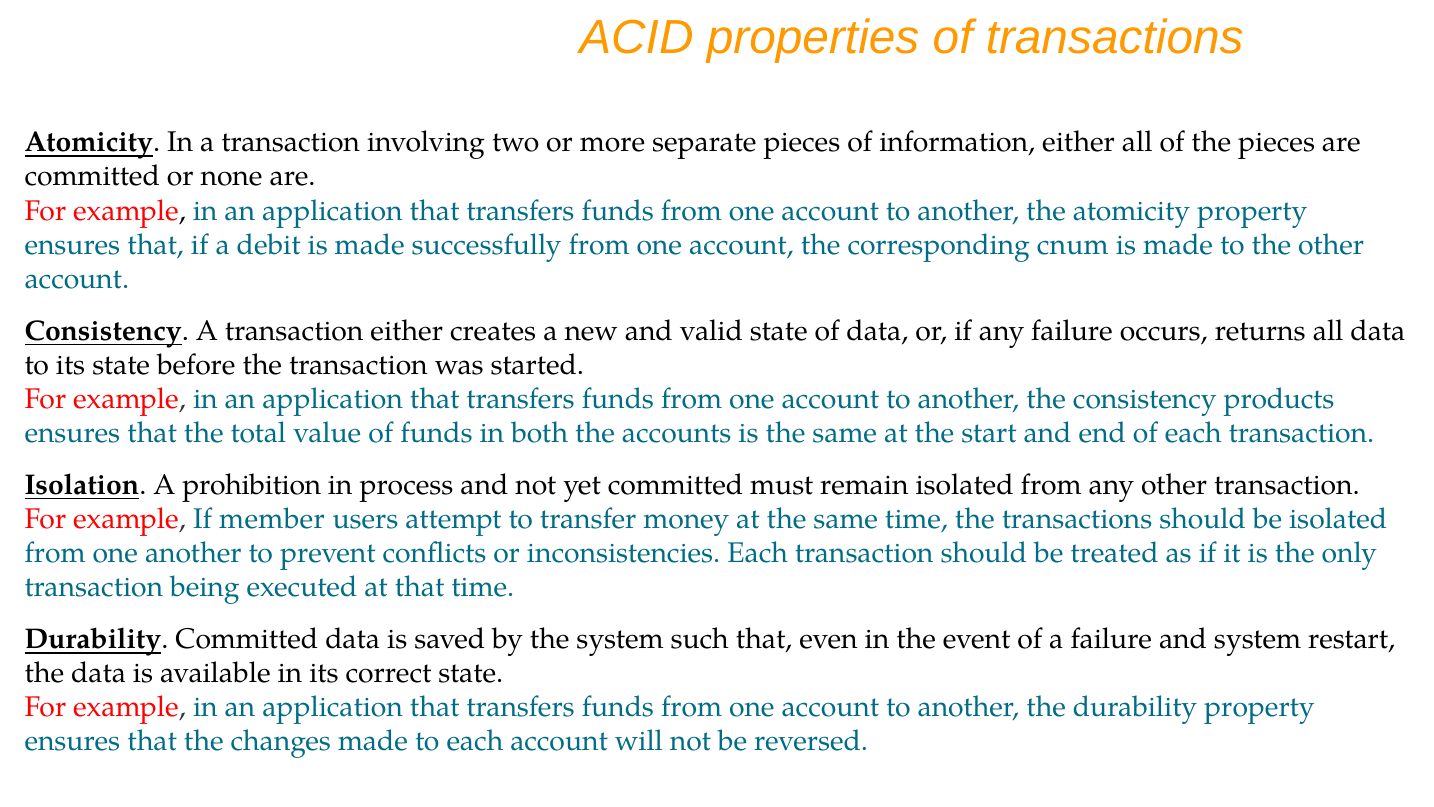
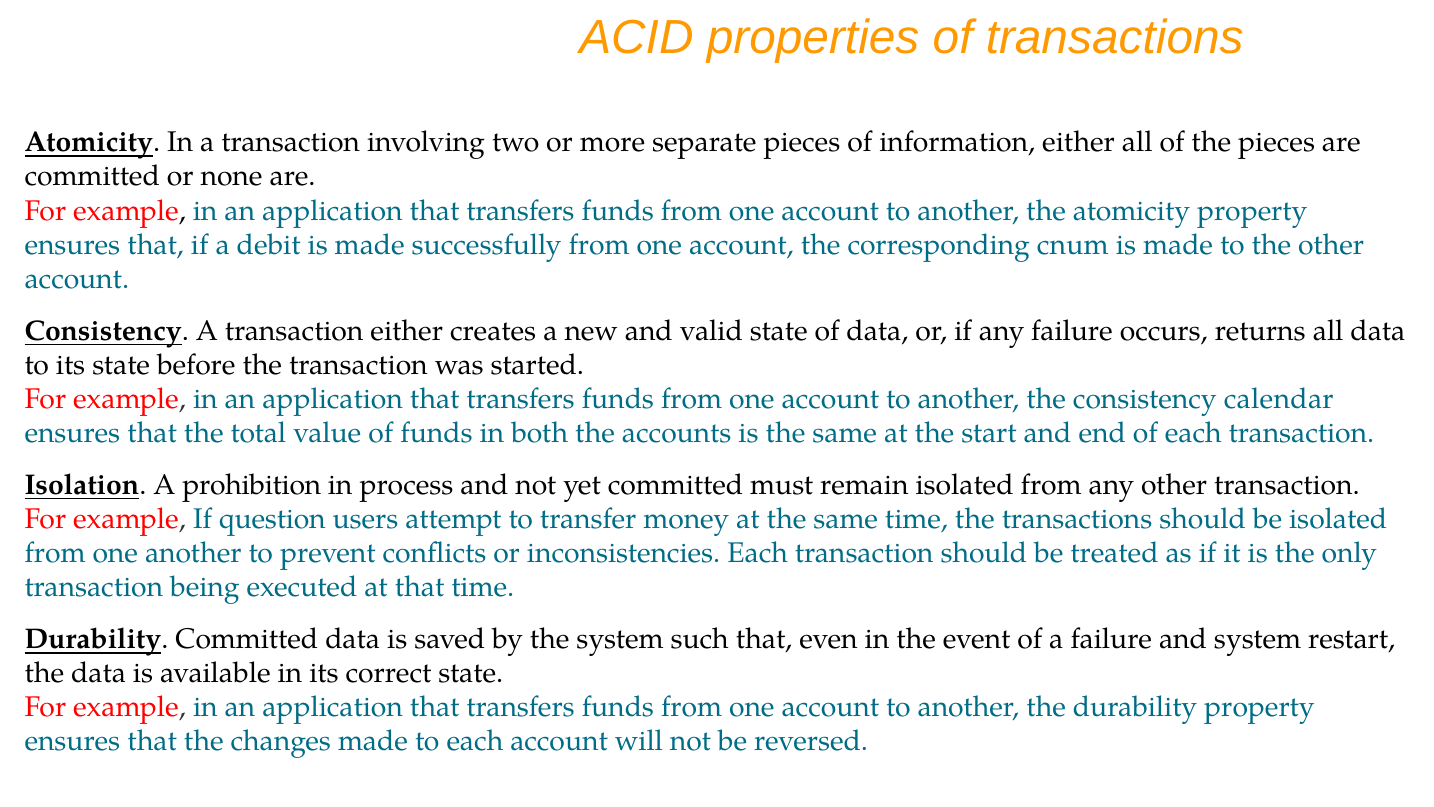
products: products -> calendar
member: member -> question
